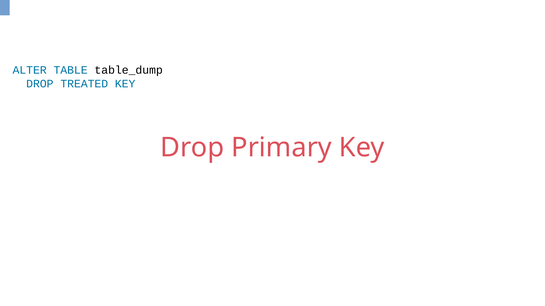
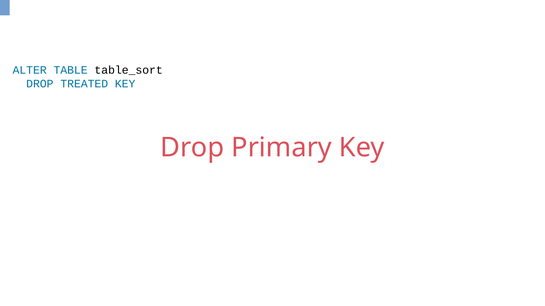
table_dump: table_dump -> table_sort
